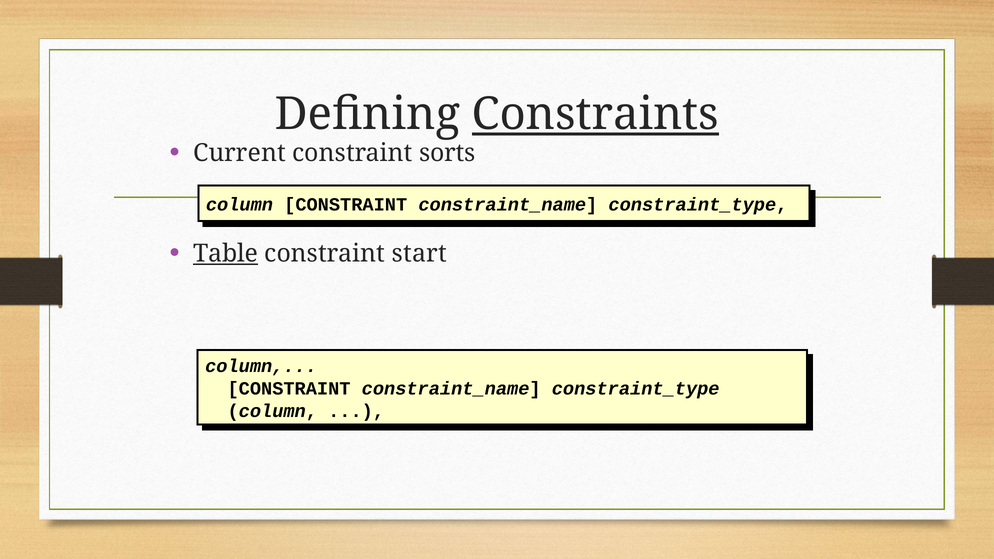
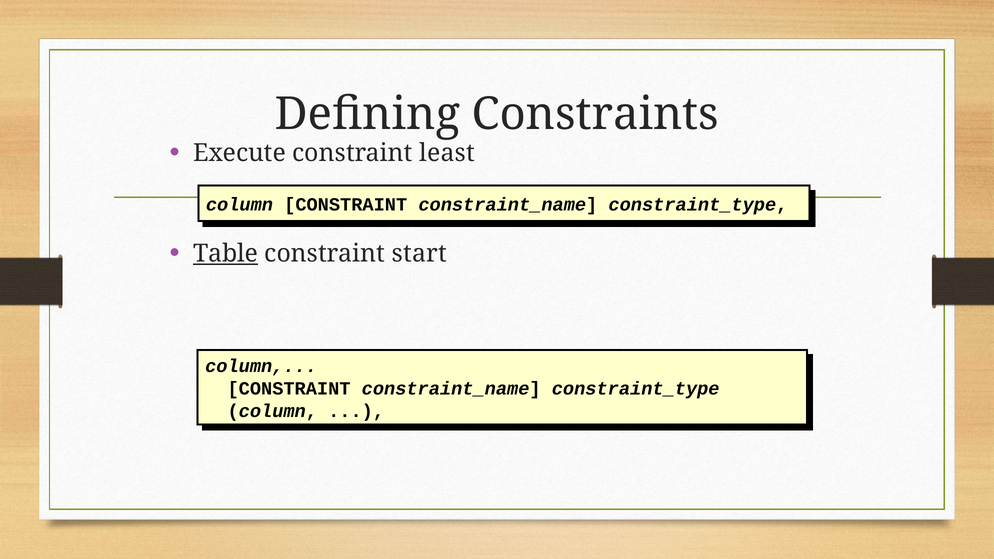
Constraints underline: present -> none
Current: Current -> Execute
sorts: sorts -> least
